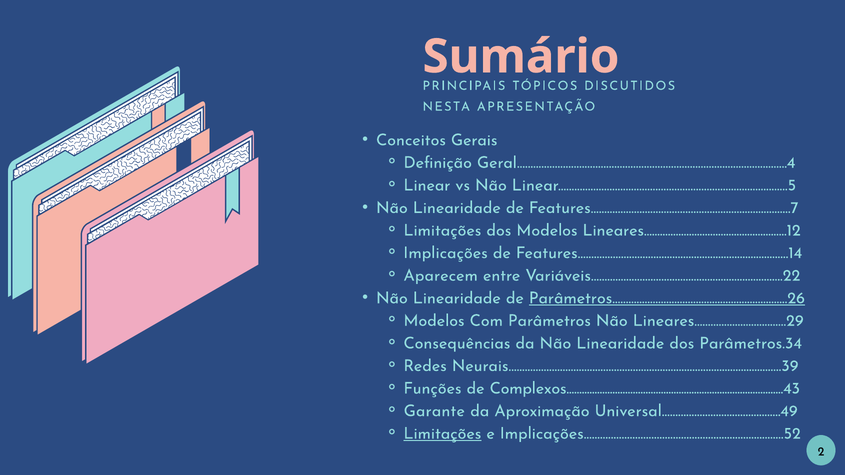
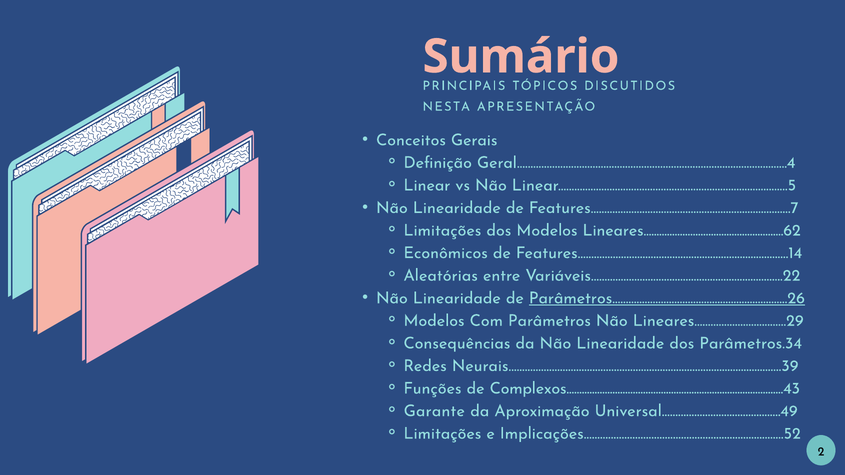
Lineares......................................................12: Lineares......................................................12 -> Lineares......................................................62
Implicações: Implicações -> Econômicos
Aparecem: Aparecem -> Aleatórias
Limitações at (442, 434) underline: present -> none
